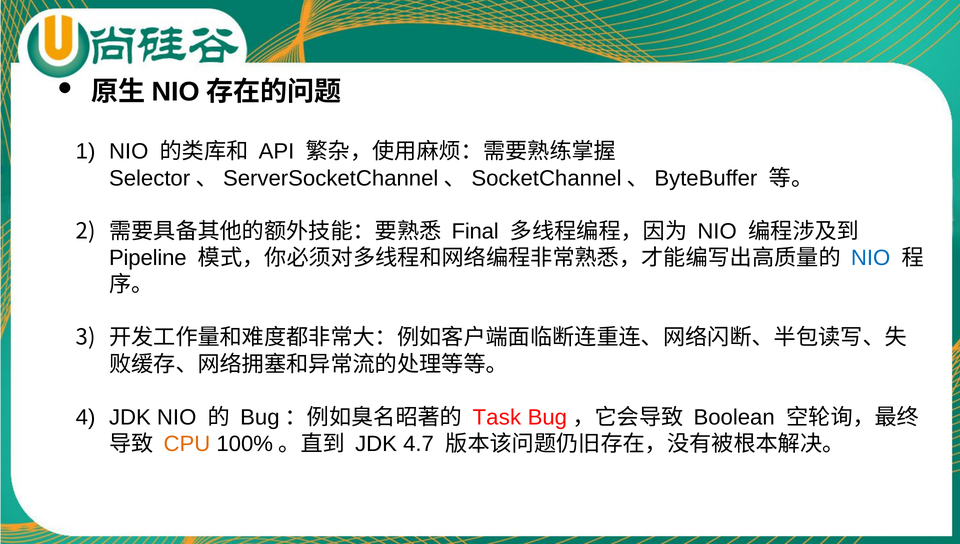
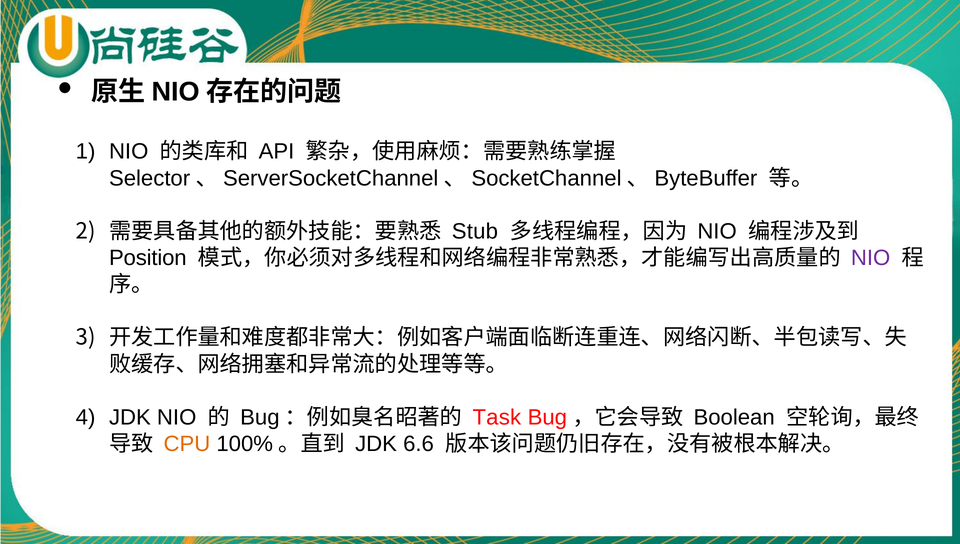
Final: Final -> Stub
Pipeline: Pipeline -> Position
NIO at (871, 258) colour: blue -> purple
4.7: 4.7 -> 6.6
